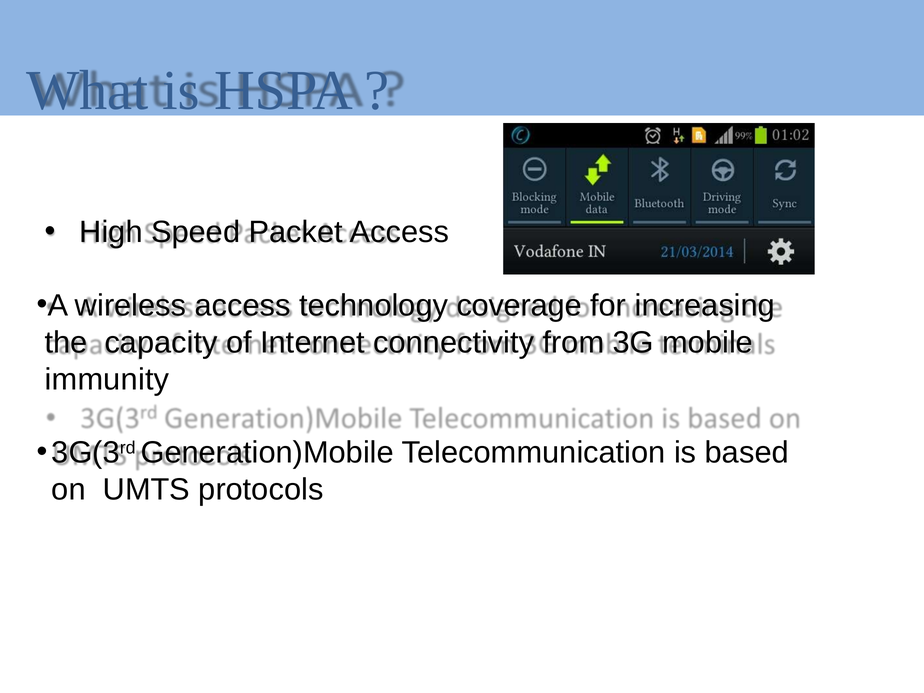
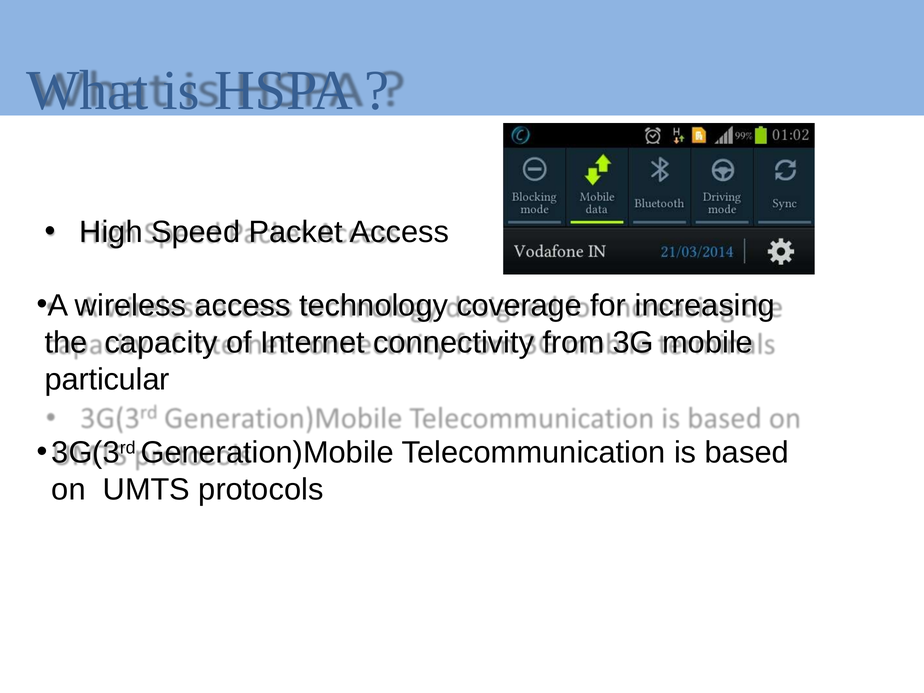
immunity: immunity -> particular
